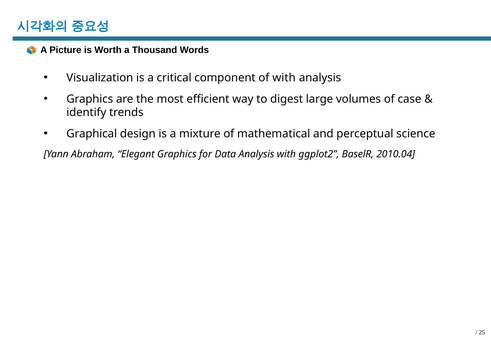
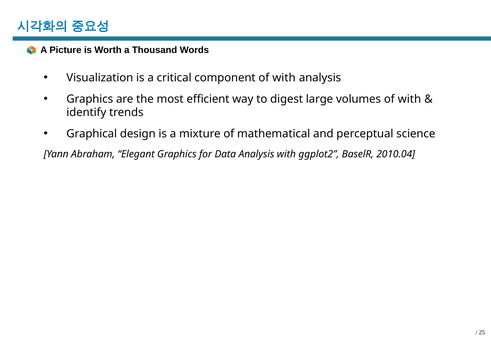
volumes of case: case -> with
